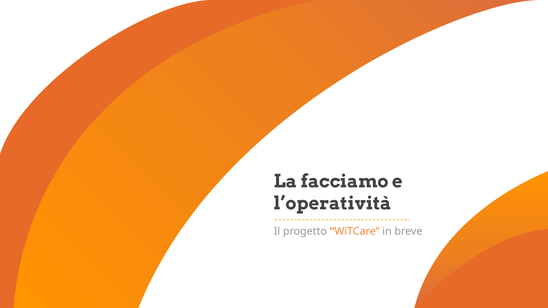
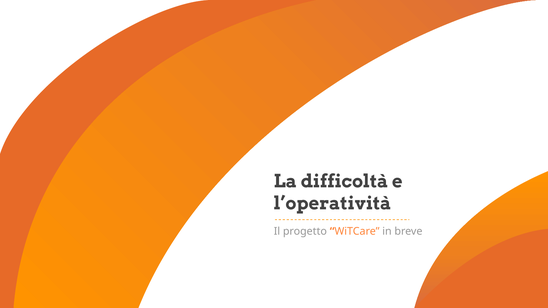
facciamo: facciamo -> difficoltà
